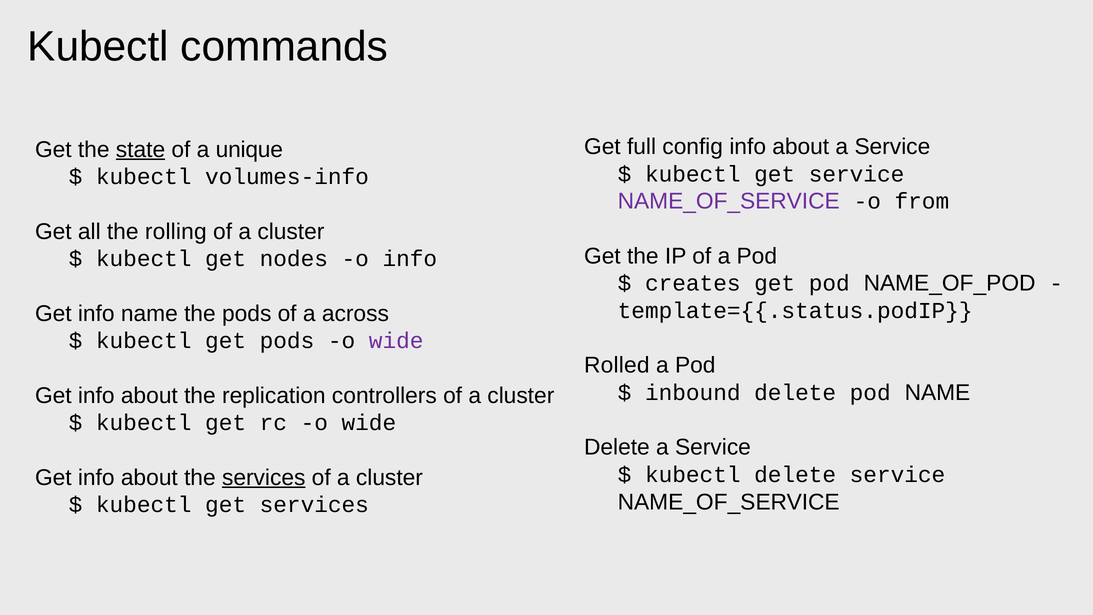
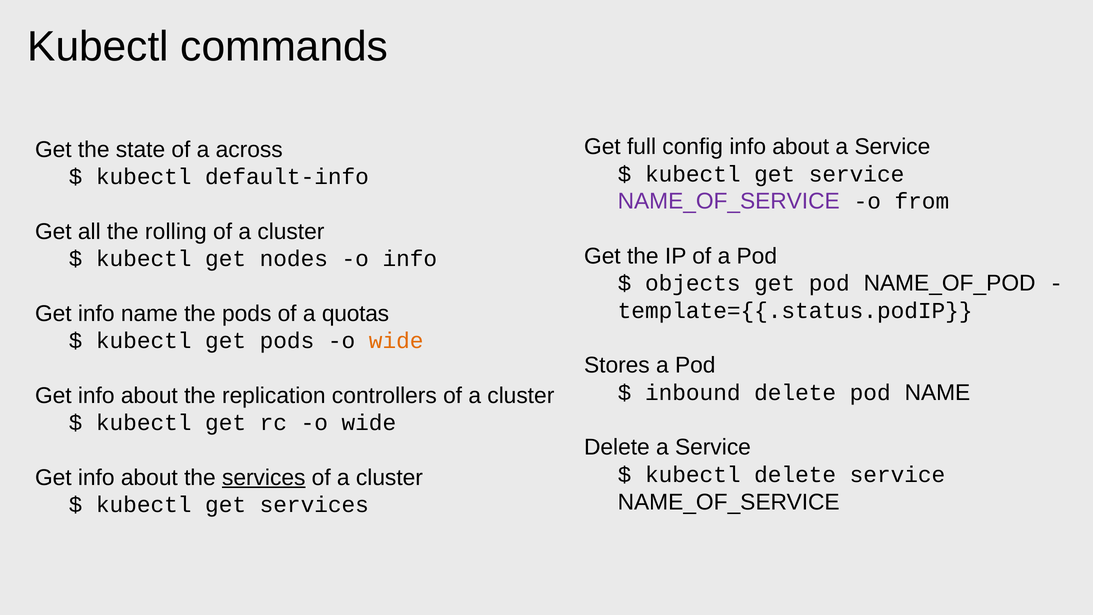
state underline: present -> none
unique: unique -> across
volumes-info: volumes-info -> default-info
creates: creates -> objects
across: across -> quotas
wide at (396, 341) colour: purple -> orange
Rolled: Rolled -> Stores
